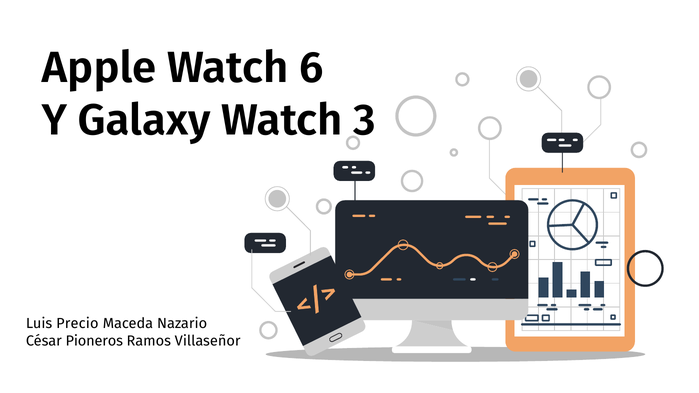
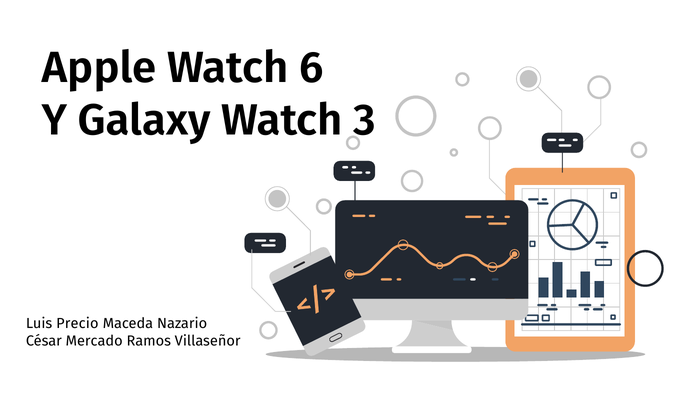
Pioneros: Pioneros -> Mercado
